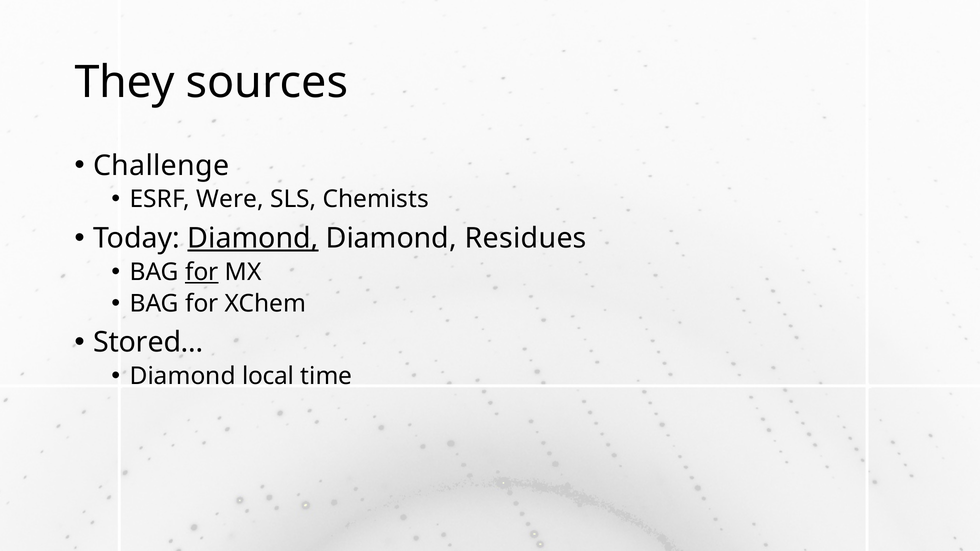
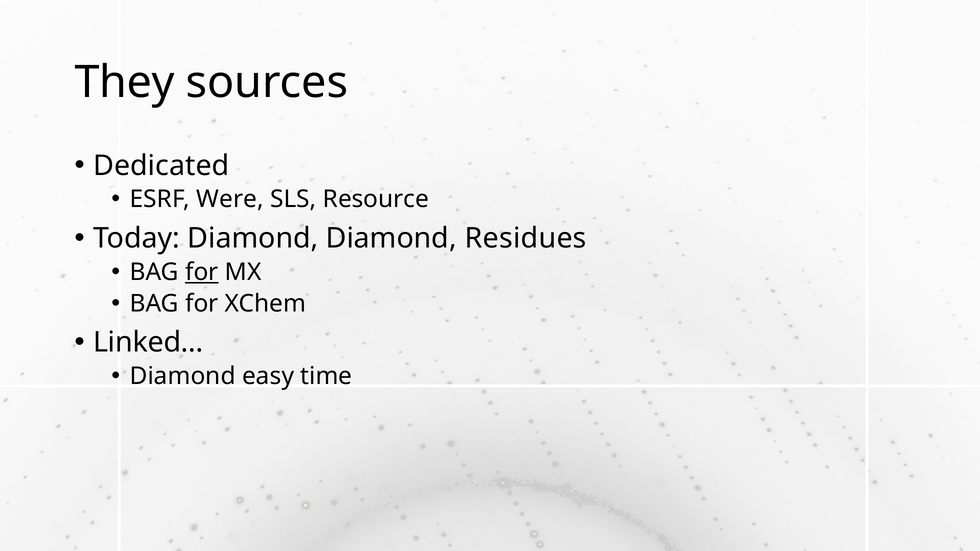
Challenge: Challenge -> Dedicated
Chemists: Chemists -> Resource
Diamond at (253, 238) underline: present -> none
Stored…: Stored… -> Linked…
local: local -> easy
